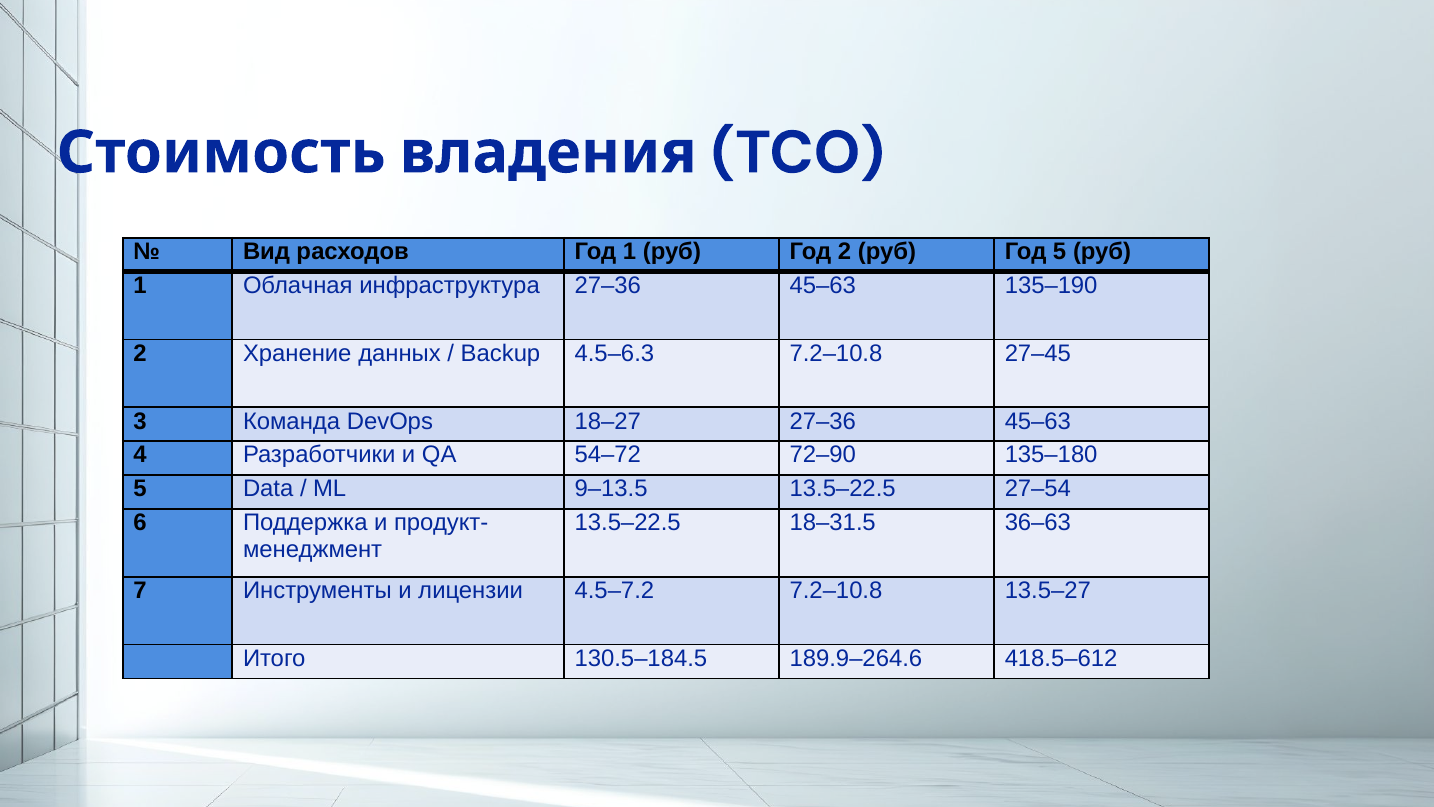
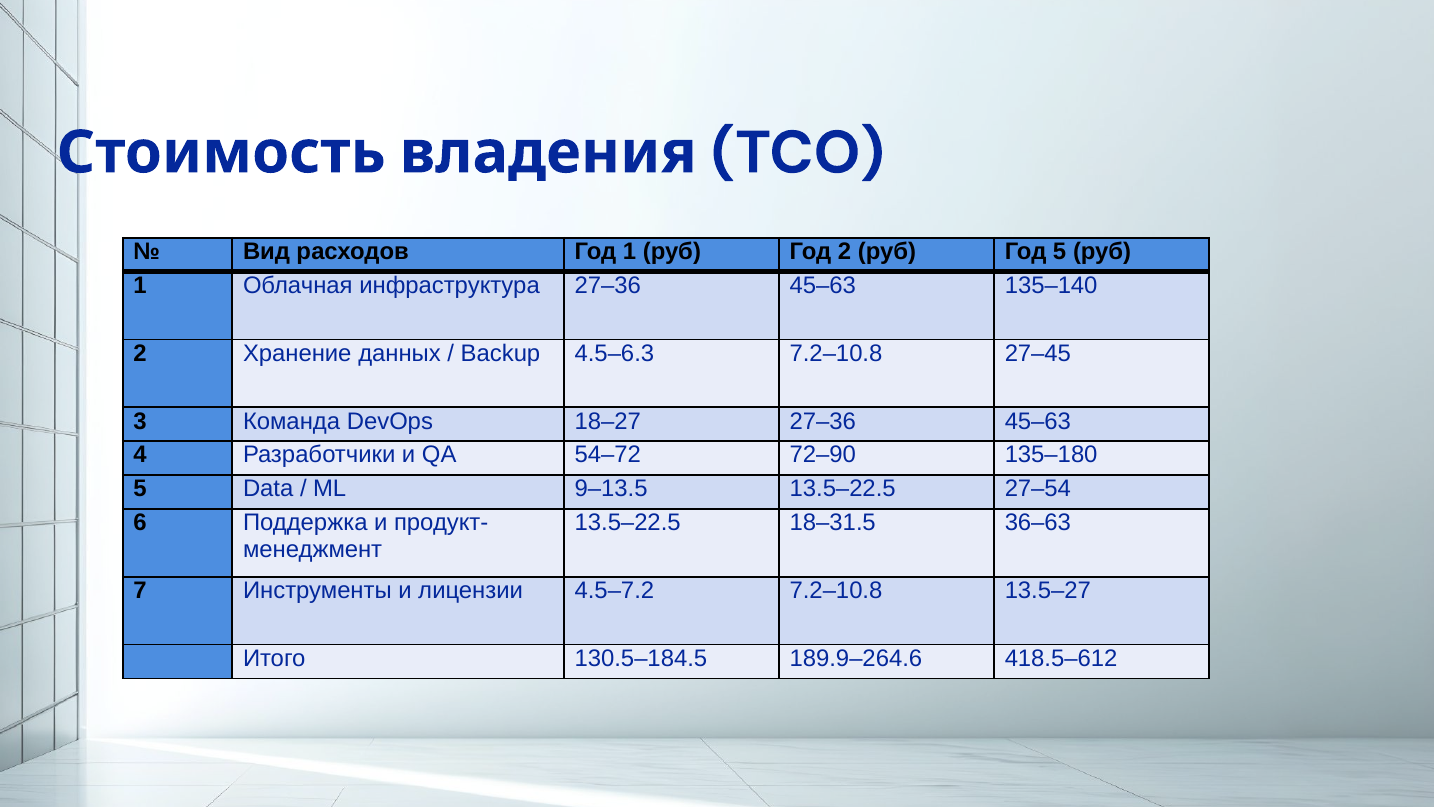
135–190: 135–190 -> 135–140
